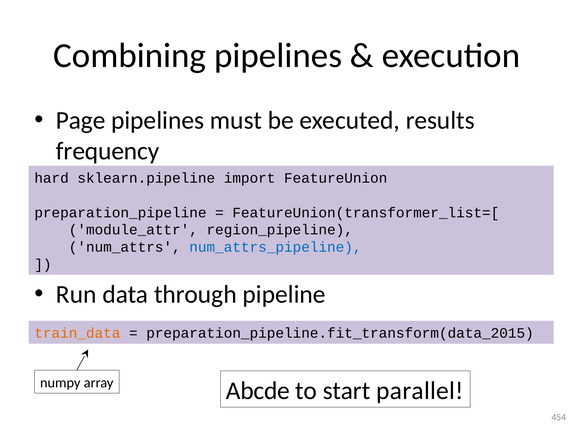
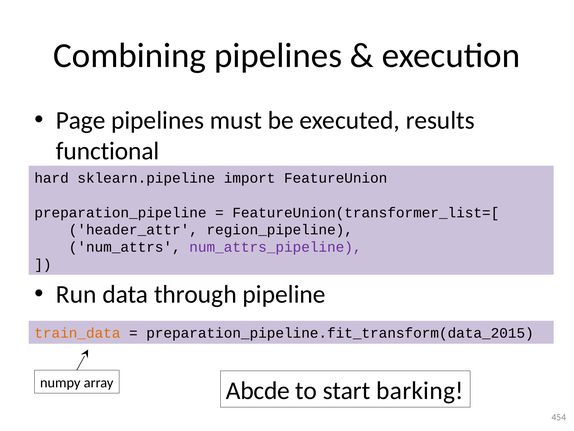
frequency: frequency -> functional
module_attr: module_attr -> header_attr
num_attrs_pipeline colour: blue -> purple
parallel: parallel -> barking
